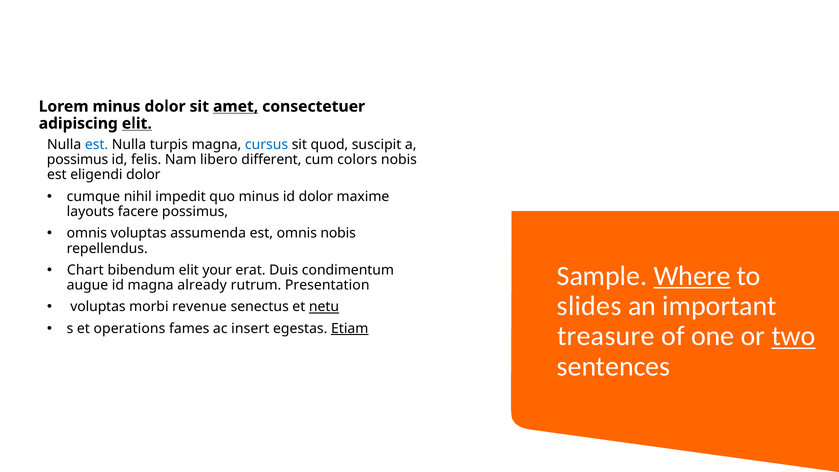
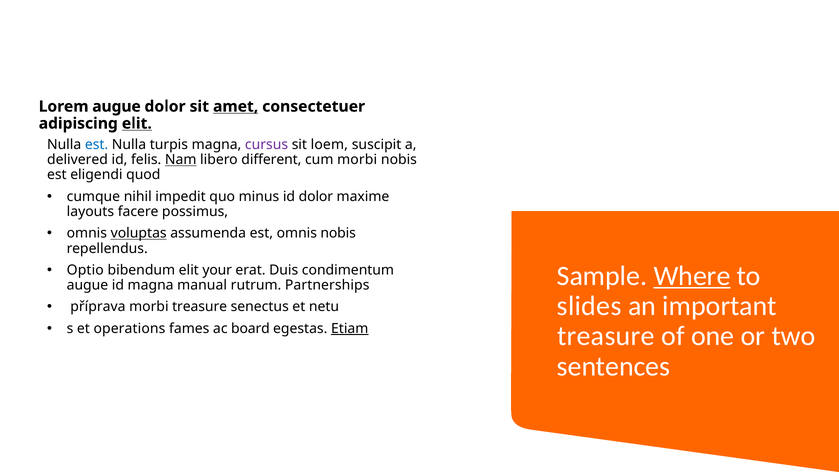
Lorem minus: minus -> augue
cursus colour: blue -> purple
quod: quod -> loem
possimus at (78, 160): possimus -> delivered
Nam underline: none -> present
cum colors: colors -> morbi
eligendi dolor: dolor -> quod
voluptas at (139, 233) underline: none -> present
Chart: Chart -> Optio
already: already -> manual
Presentation: Presentation -> Partnerships
voluptas at (98, 307): voluptas -> příprava
morbi revenue: revenue -> treasure
netu underline: present -> none
insert: insert -> board
two underline: present -> none
